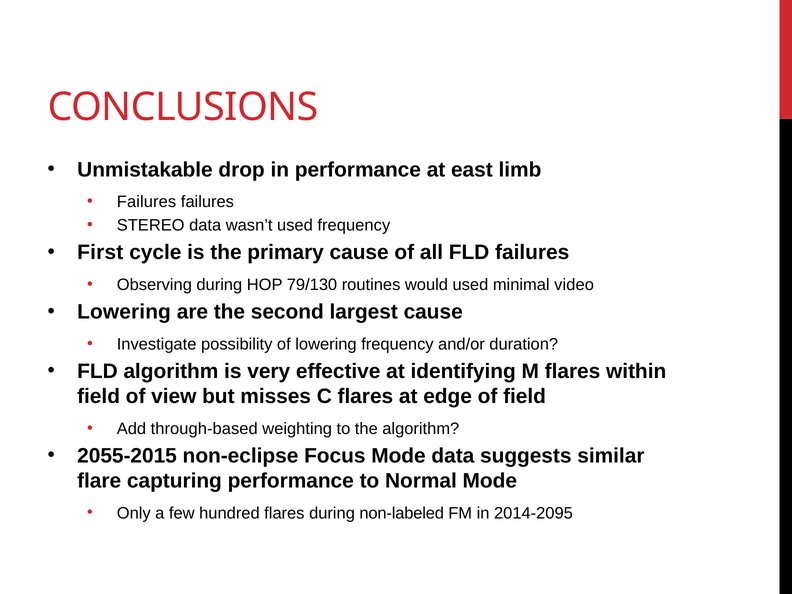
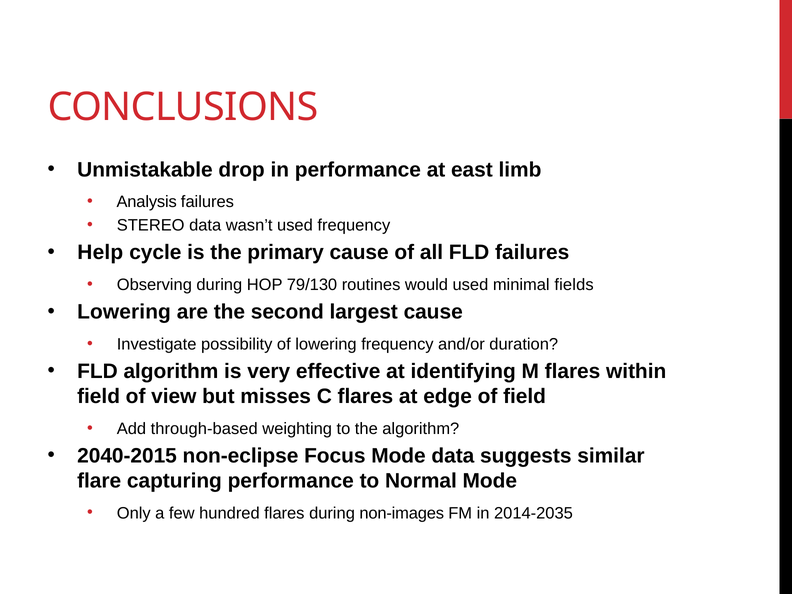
Failures at (147, 202): Failures -> Analysis
First: First -> Help
video: video -> fields
2055-2015: 2055-2015 -> 2040-2015
non-labeled: non-labeled -> non-images
2014-2095: 2014-2095 -> 2014-2035
